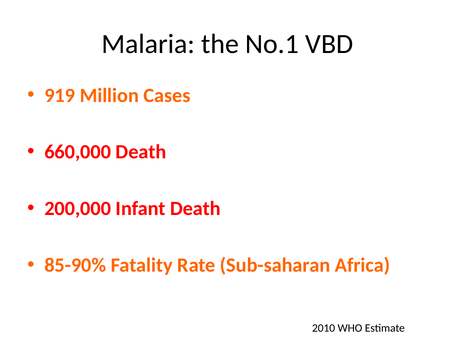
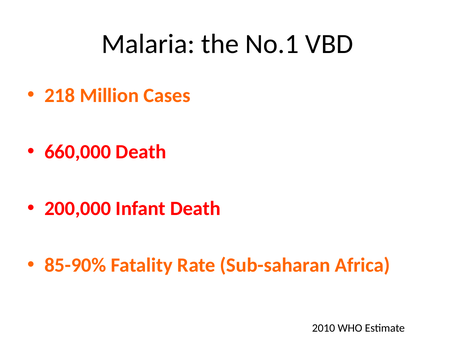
919: 919 -> 218
